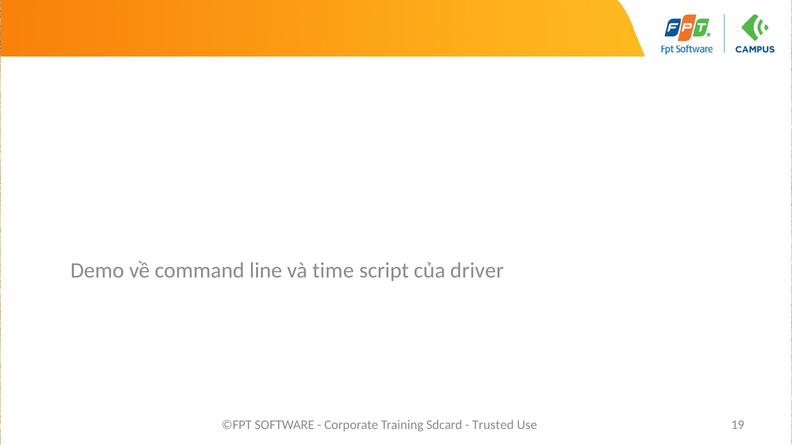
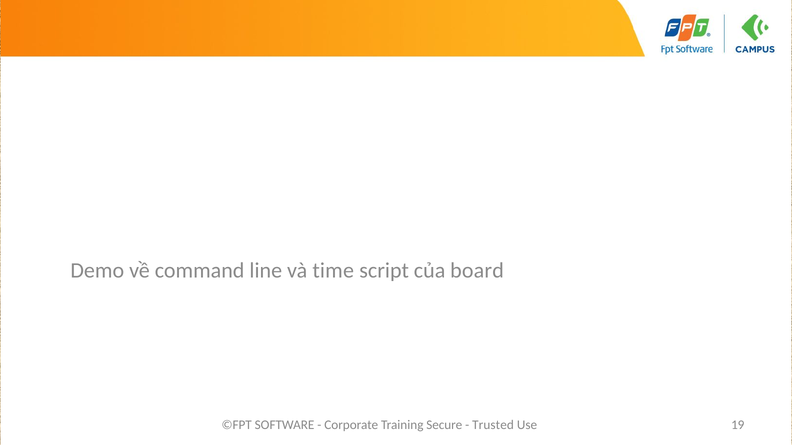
driver: driver -> board
Sdcard: Sdcard -> Secure
